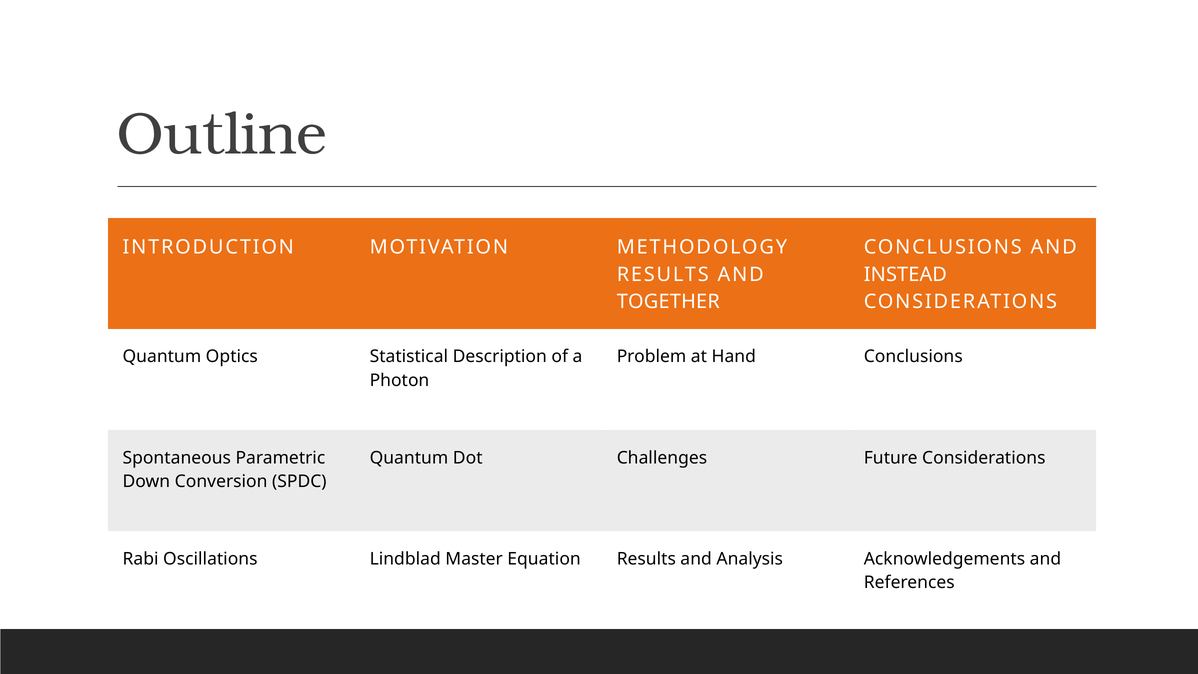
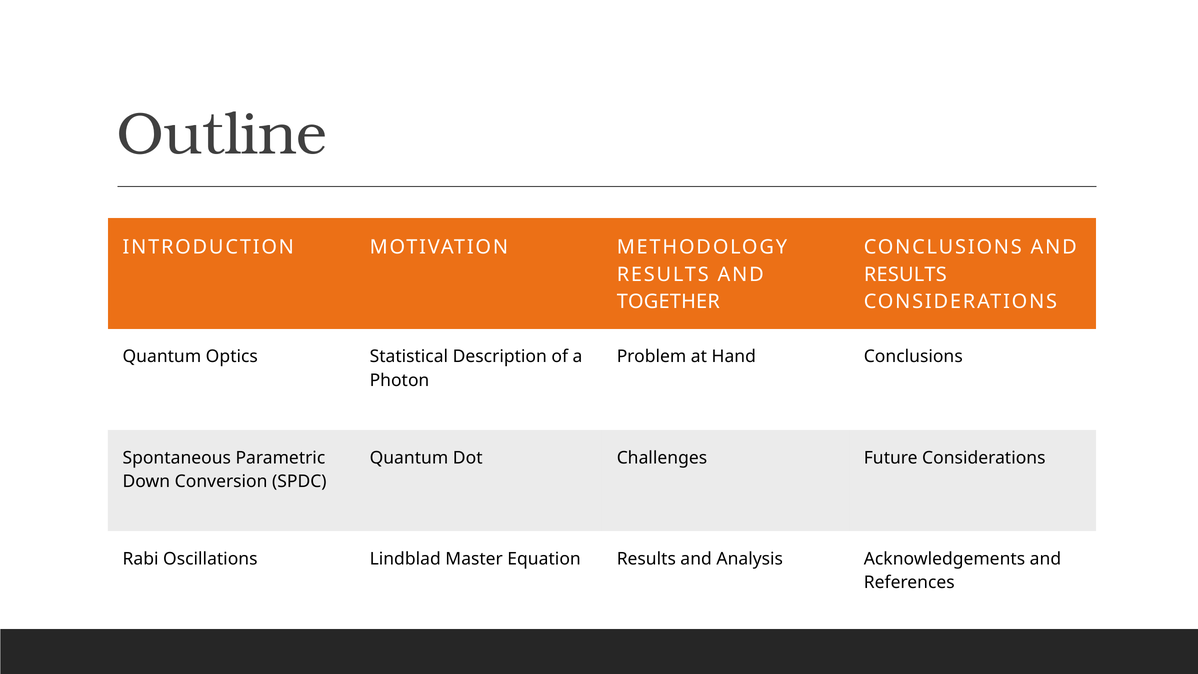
INSTEAD at (905, 274): INSTEAD -> RESULTS
